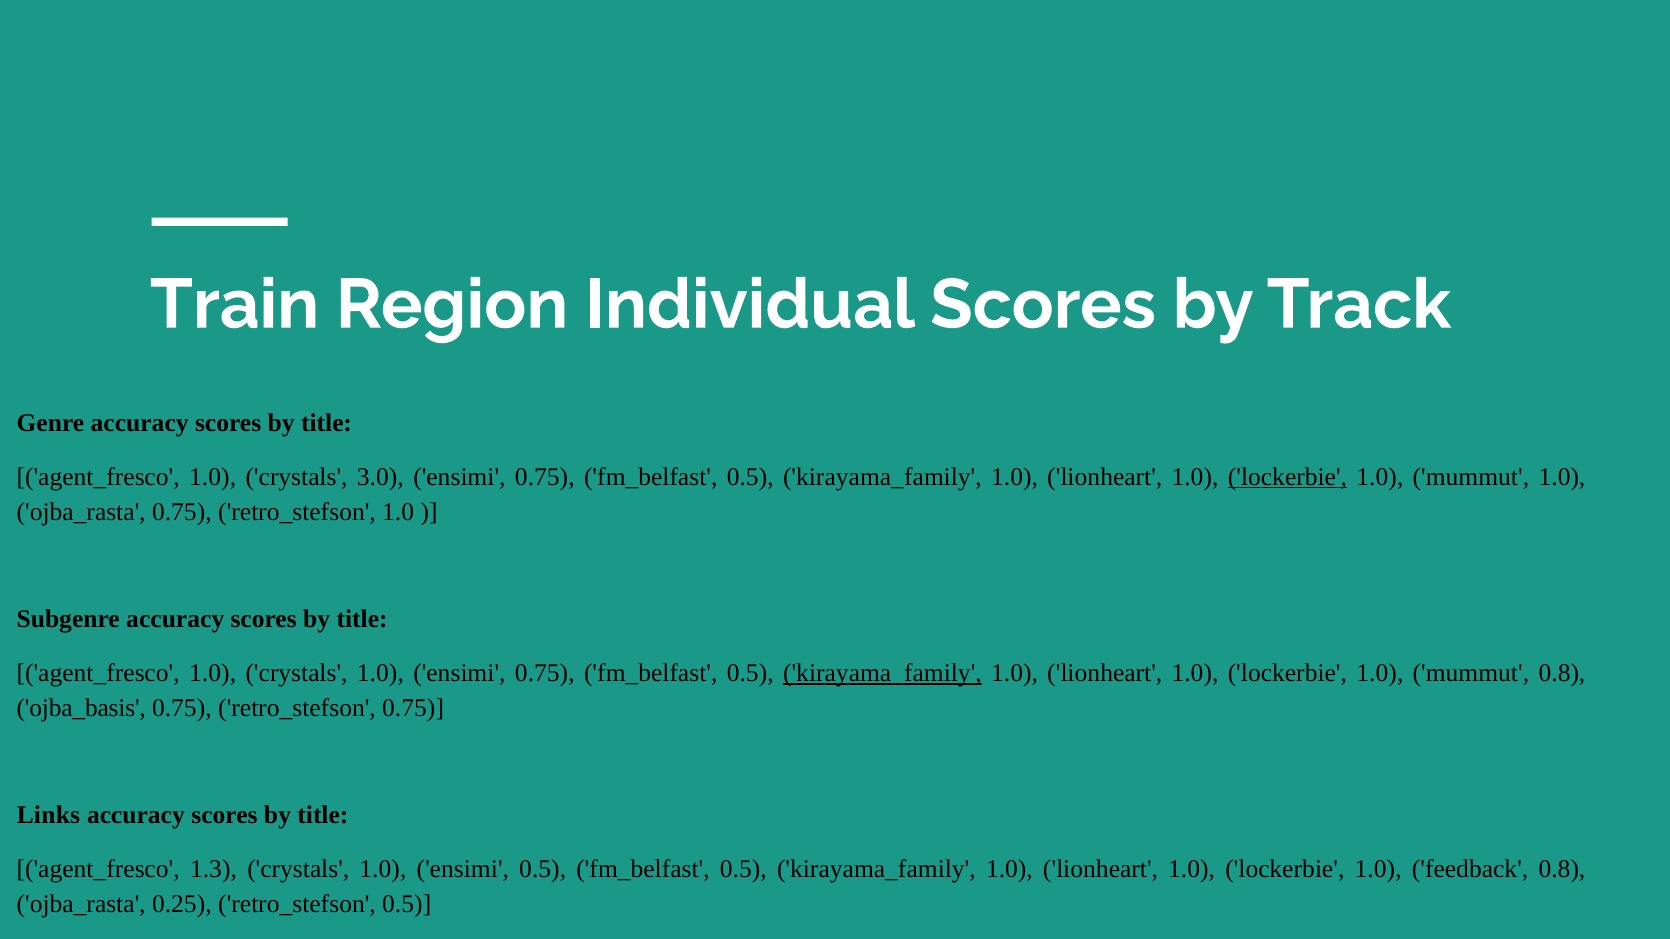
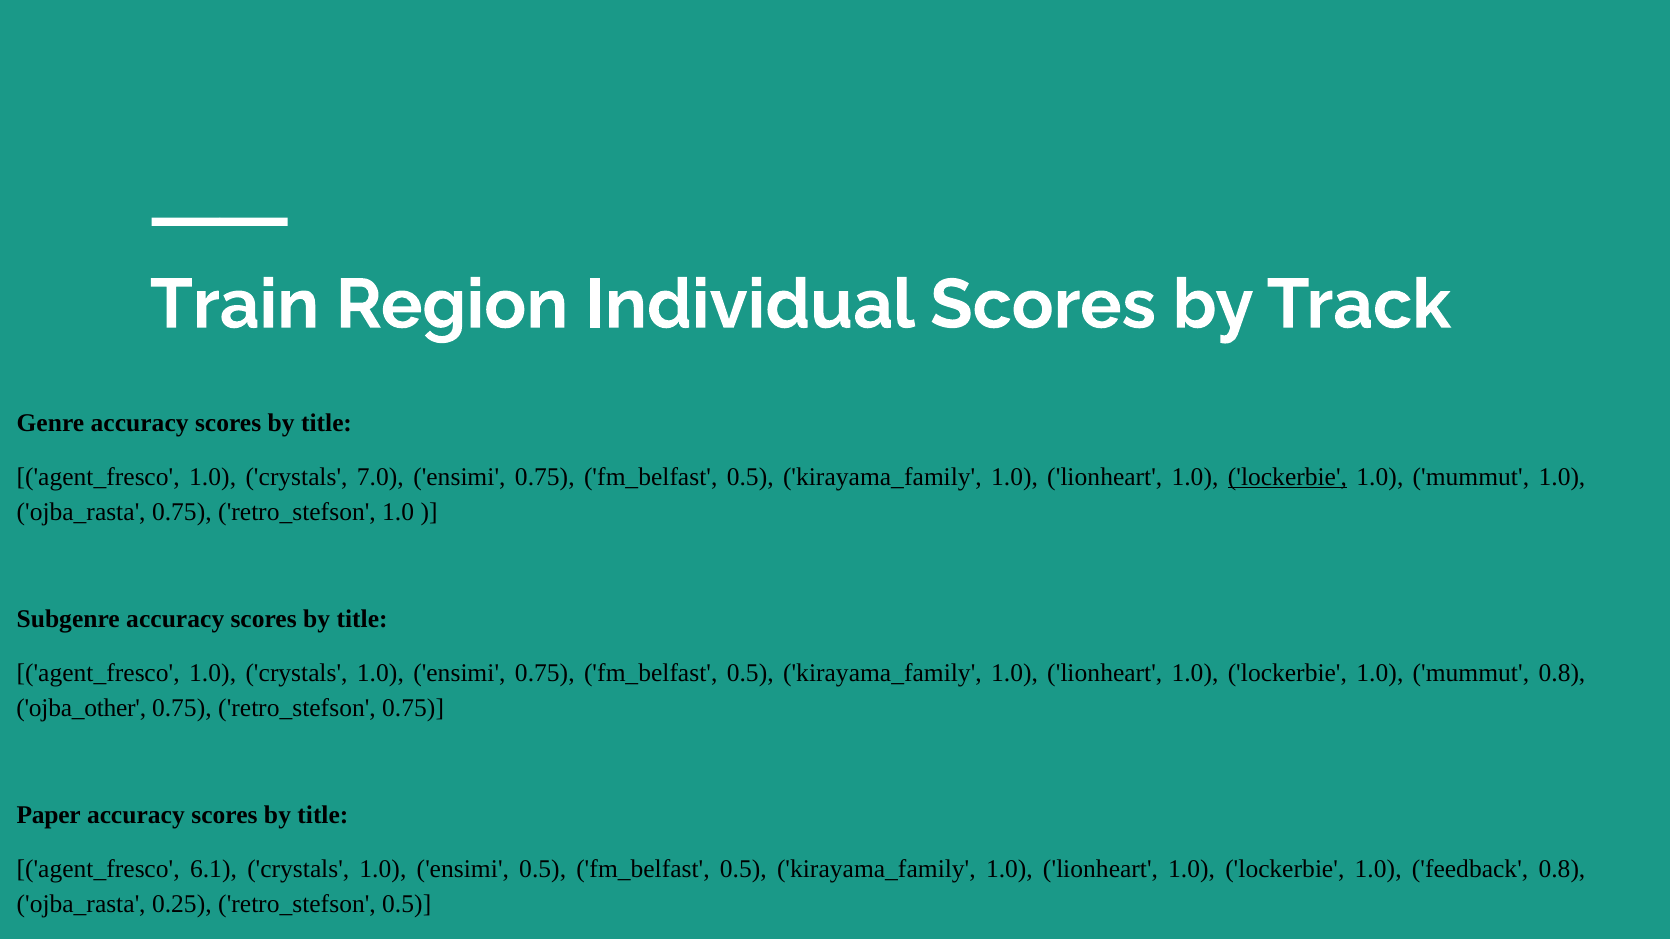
3.0: 3.0 -> 7.0
kirayama_family at (882, 673) underline: present -> none
ojba_basis: ojba_basis -> ojba_other
Links: Links -> Paper
1.3: 1.3 -> 6.1
